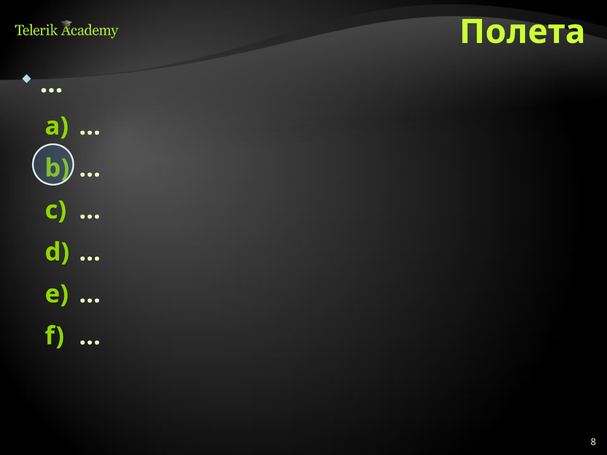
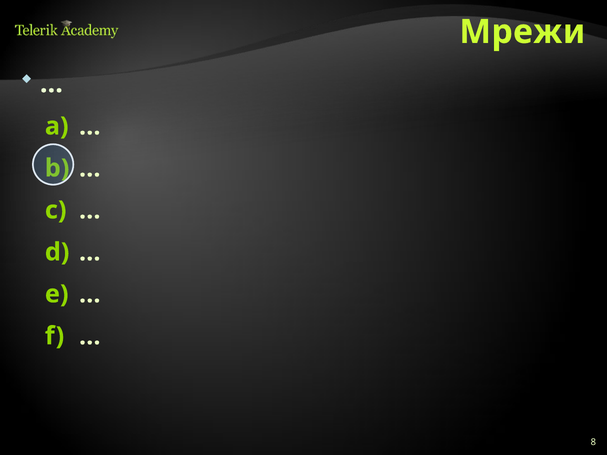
Полета: Полета -> Мрежи
